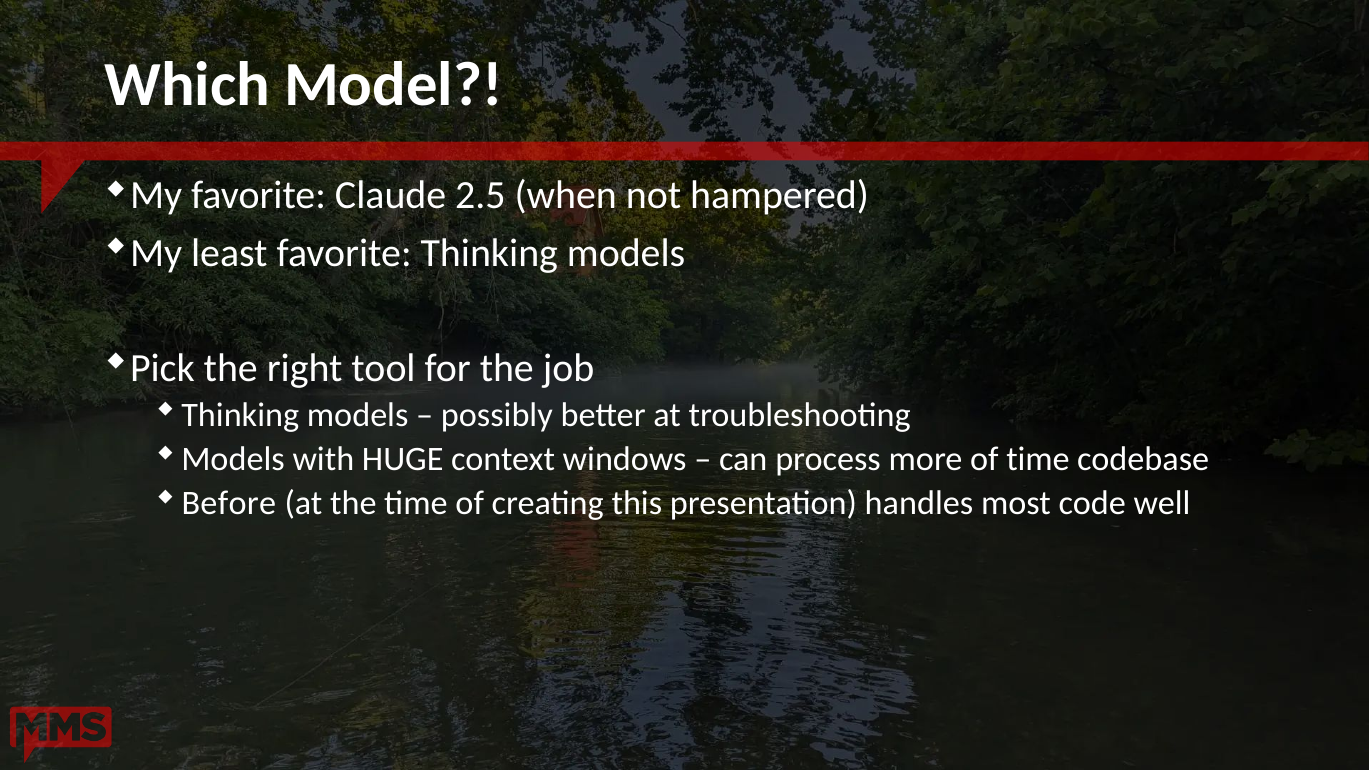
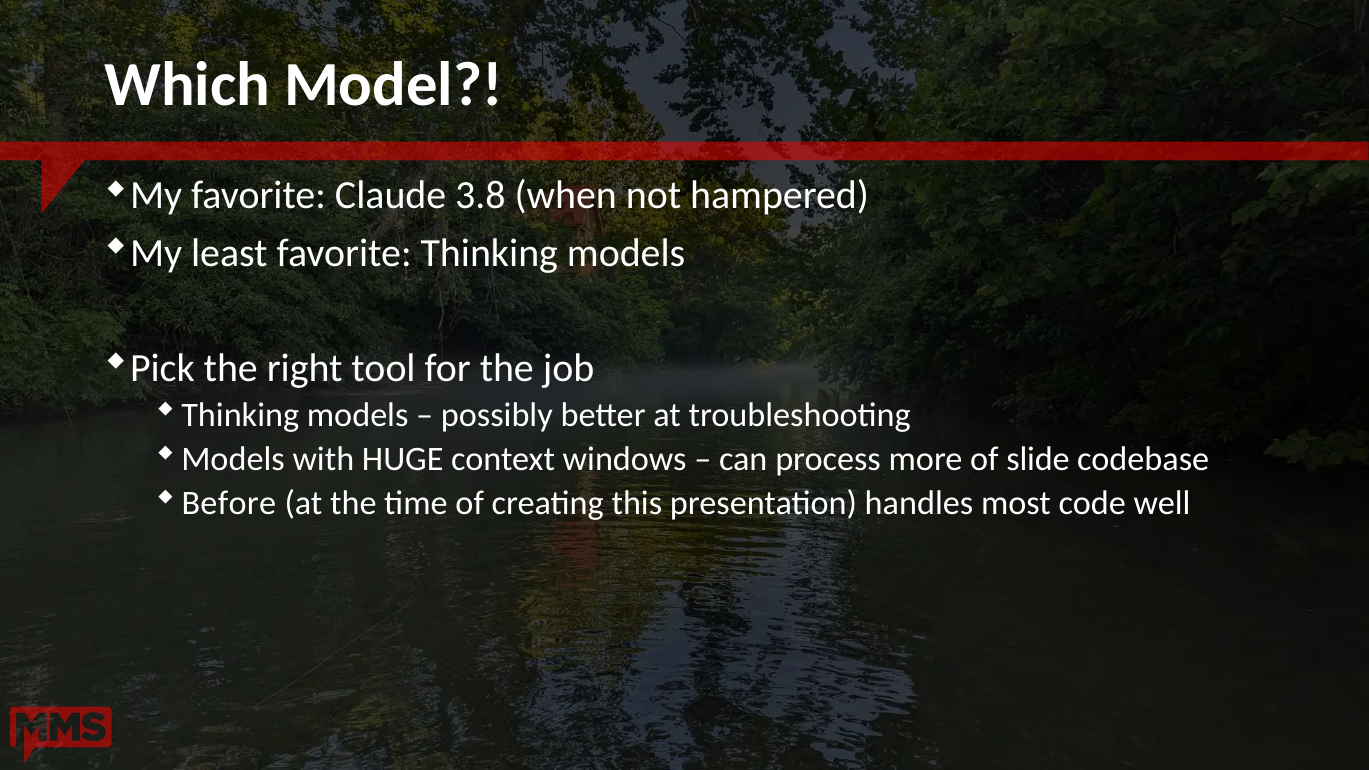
2.5: 2.5 -> 3.8
of time: time -> slide
